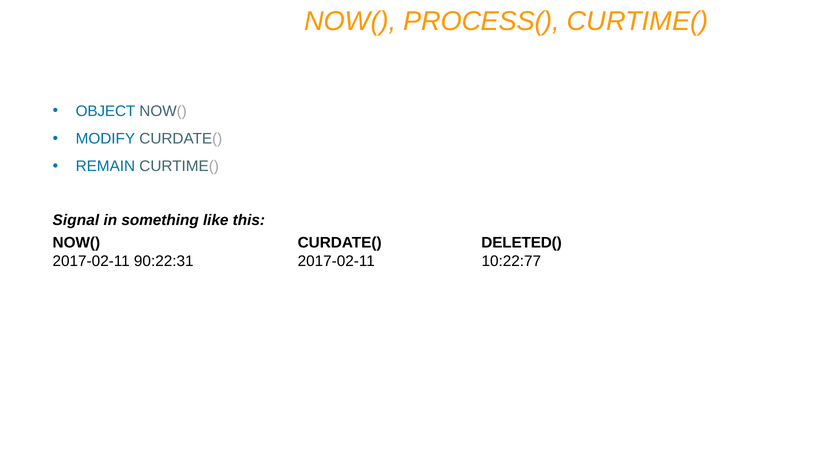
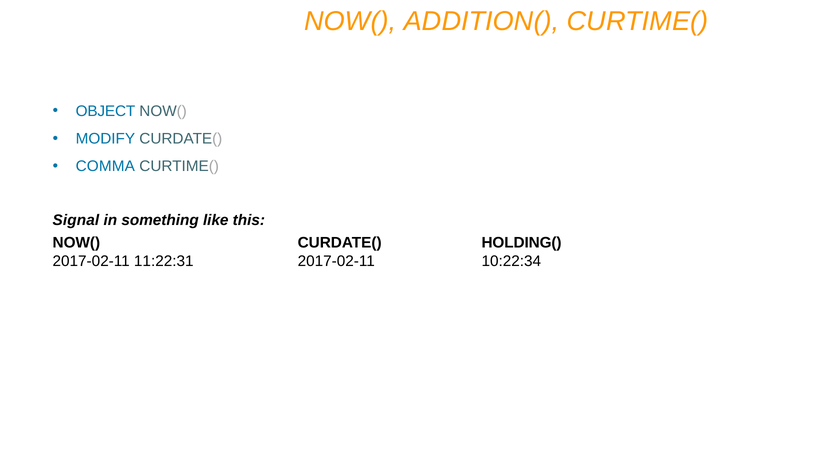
PROCESS(: PROCESS( -> ADDITION(
REMAIN: REMAIN -> COMMA
DELETED(: DELETED( -> HOLDING(
90:22:31: 90:22:31 -> 11:22:31
10:22:77: 10:22:77 -> 10:22:34
